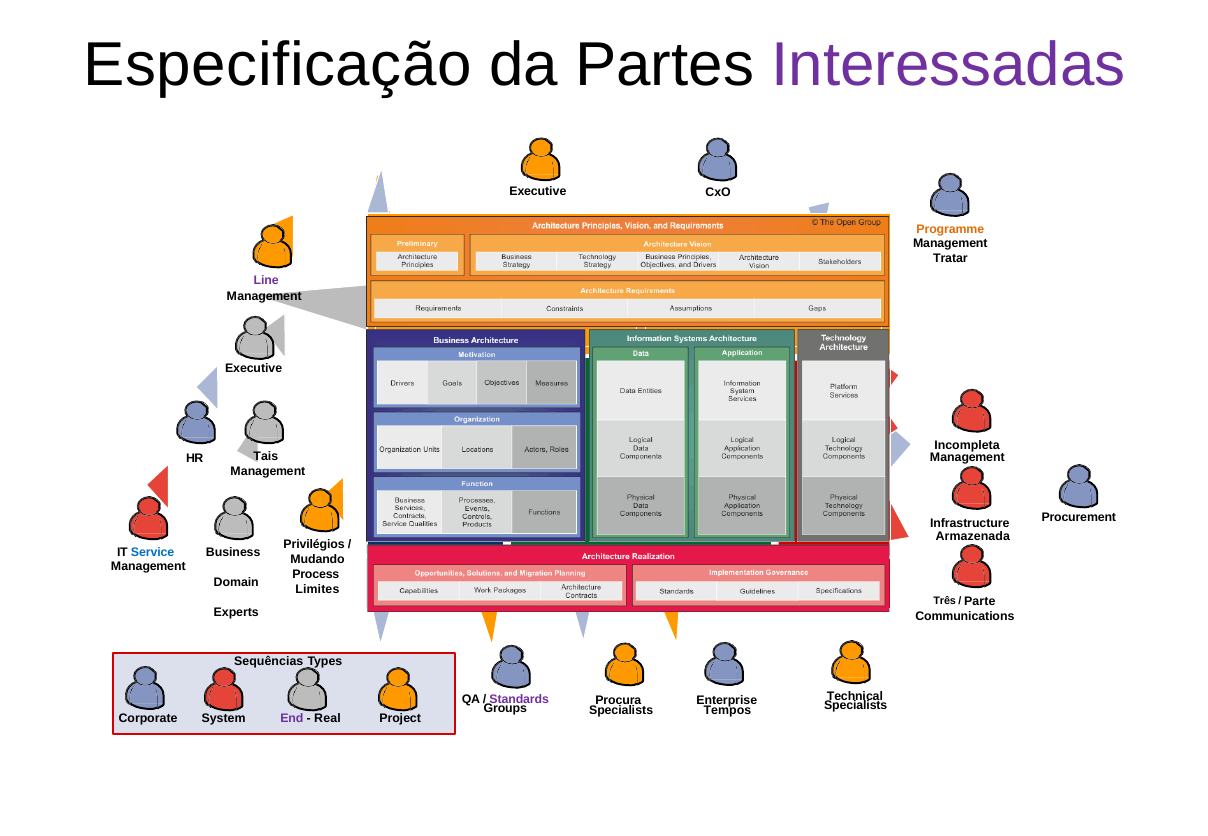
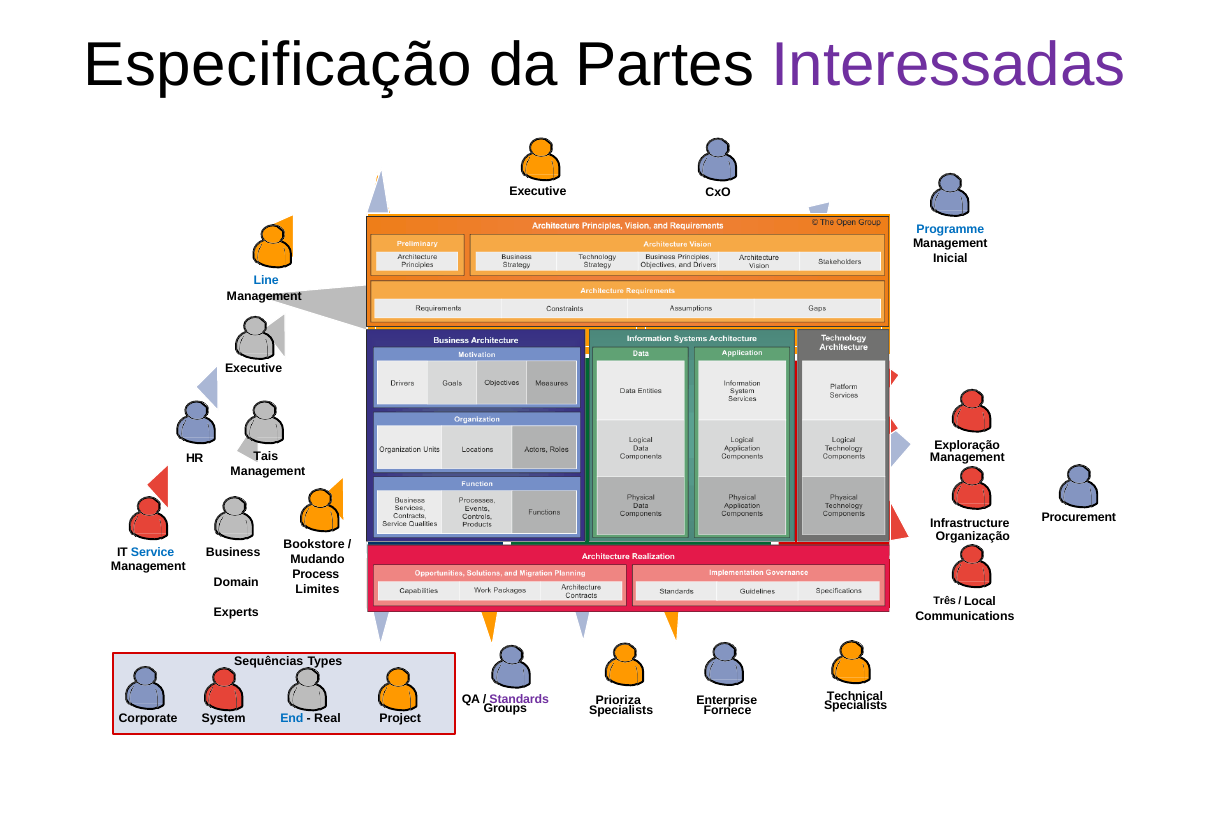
Programme colour: orange -> blue
Tratar: Tratar -> Inicial
Line colour: purple -> blue
Incompleta: Incompleta -> Exploração
Armazenada: Armazenada -> Organização
Privilégios: Privilégios -> Bookstore
Parte: Parte -> Local
Procura: Procura -> Prioriza
Tempos: Tempos -> Fornece
End colour: purple -> blue
